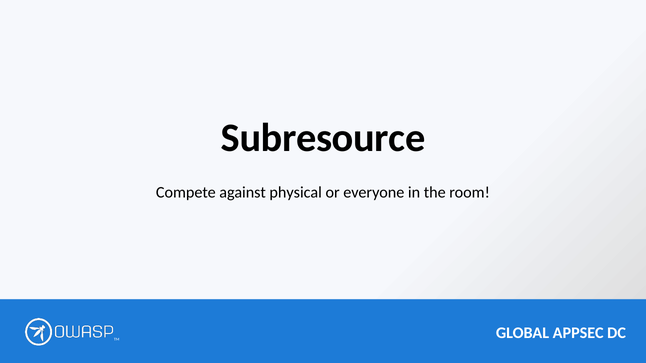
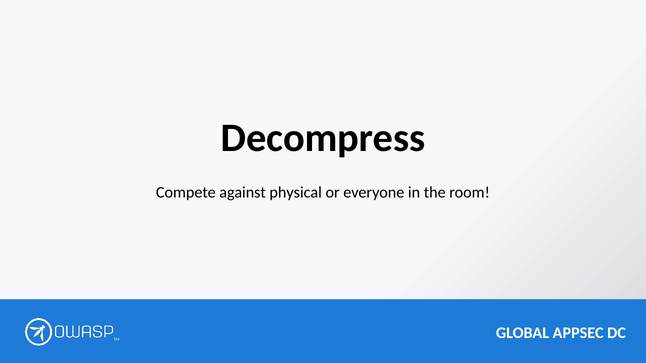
Subresource: Subresource -> Decompress
